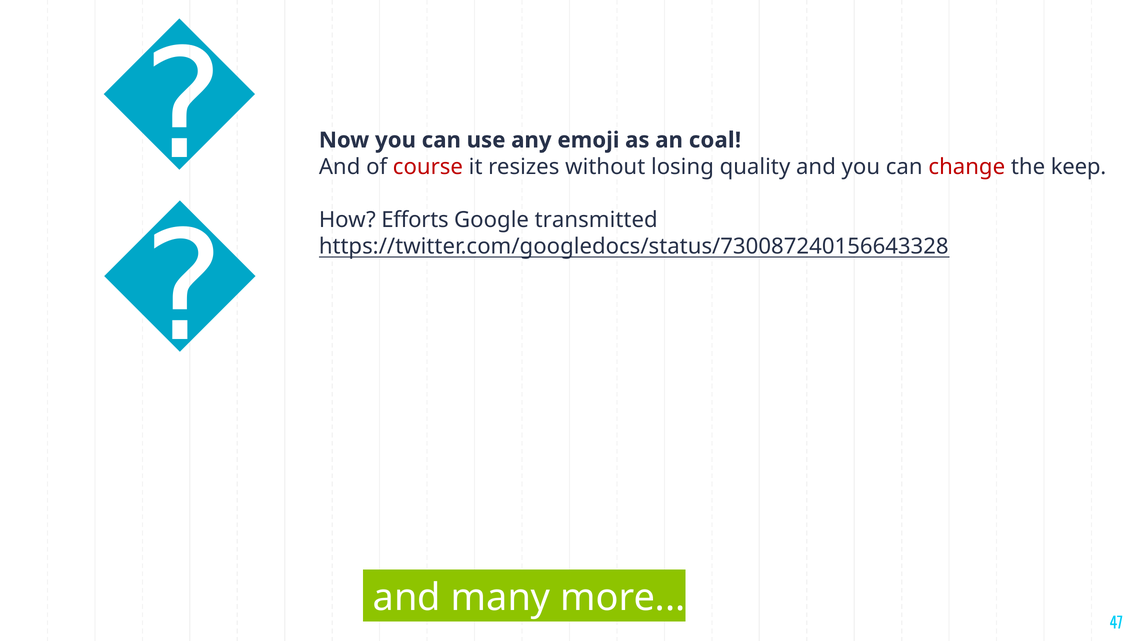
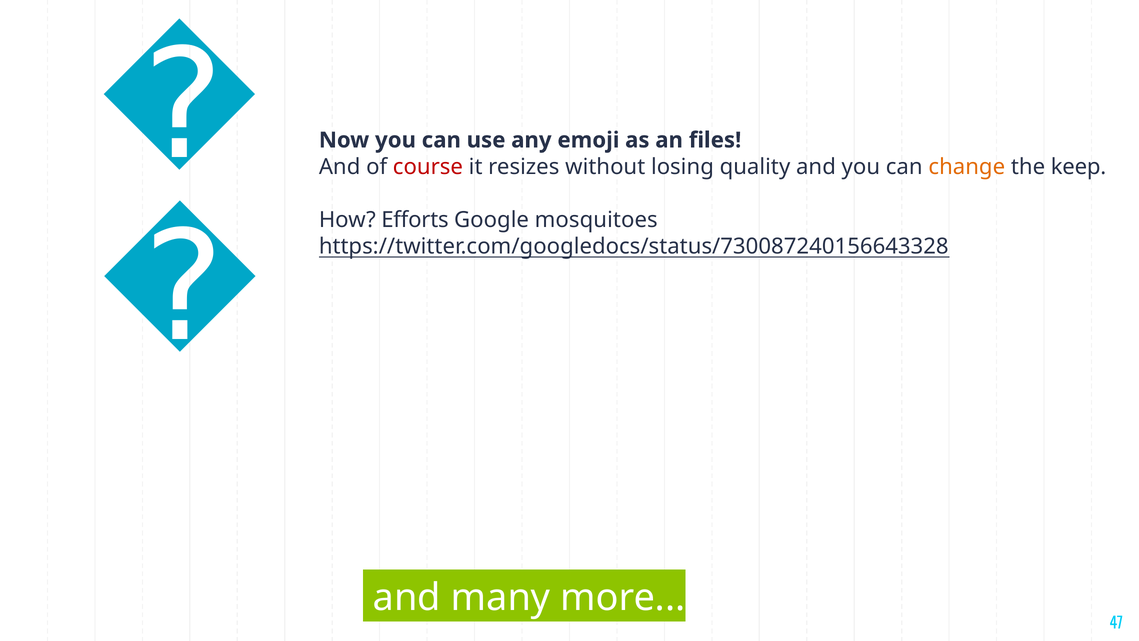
coal: coal -> files
change colour: red -> orange
transmitted: transmitted -> mosquitoes
